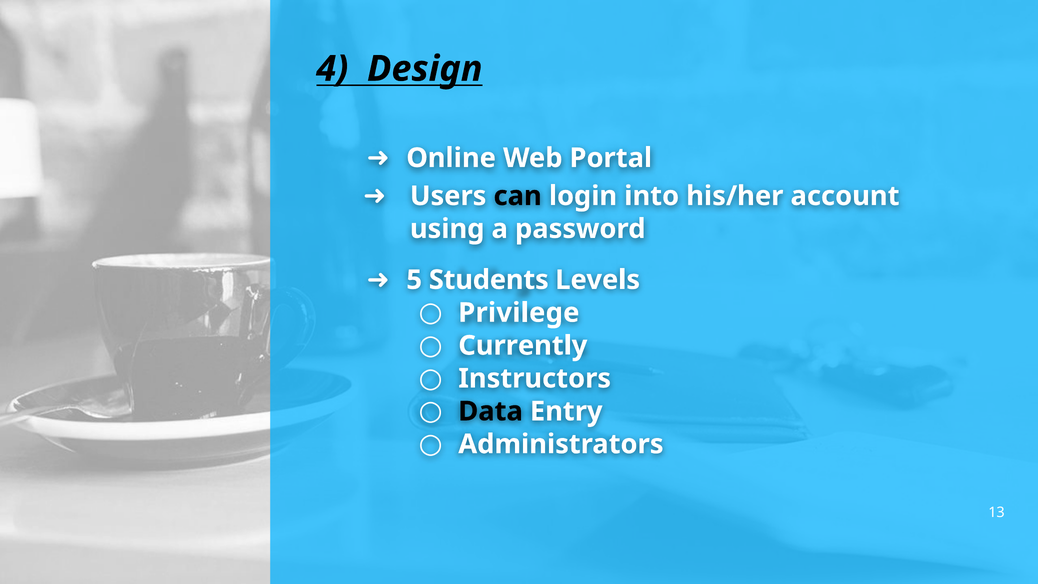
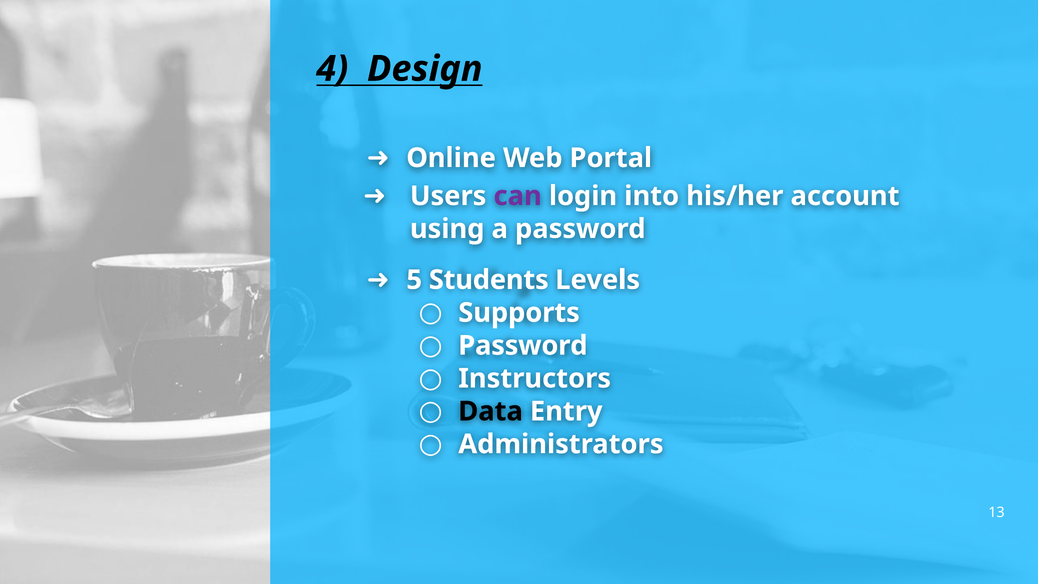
can colour: black -> purple
Privilege: Privilege -> Supports
Currently at (523, 346): Currently -> Password
